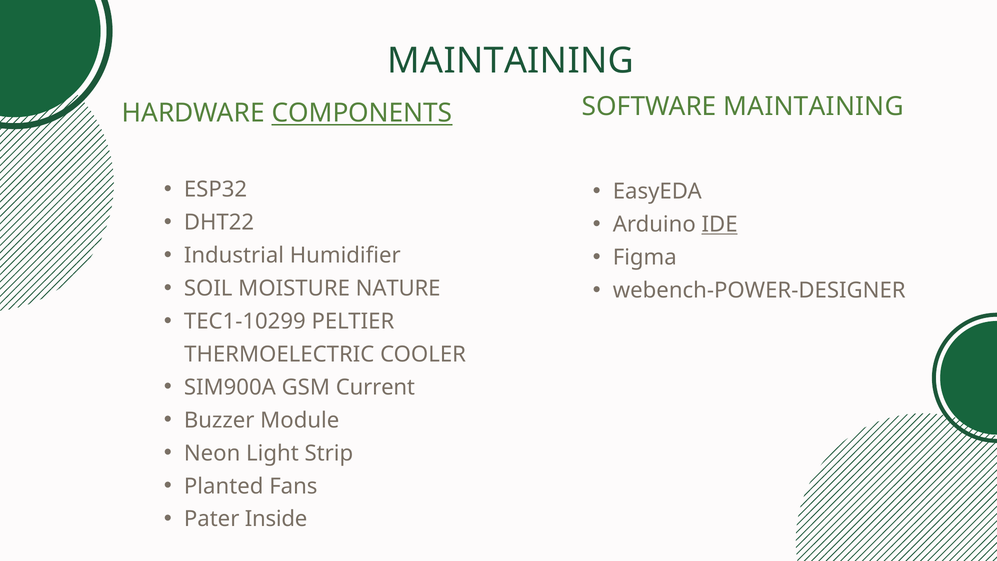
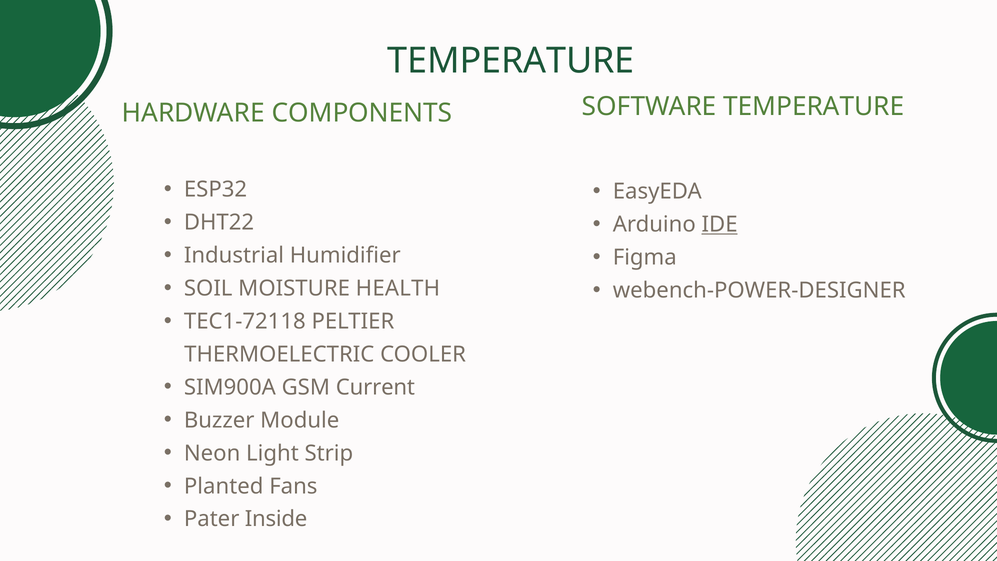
MAINTAINING at (511, 61): MAINTAINING -> TEMPERATURE
COMPONENTS underline: present -> none
SOFTWARE MAINTAINING: MAINTAINING -> TEMPERATURE
NATURE: NATURE -> HEALTH
TEC1-10299: TEC1-10299 -> TEC1-72118
